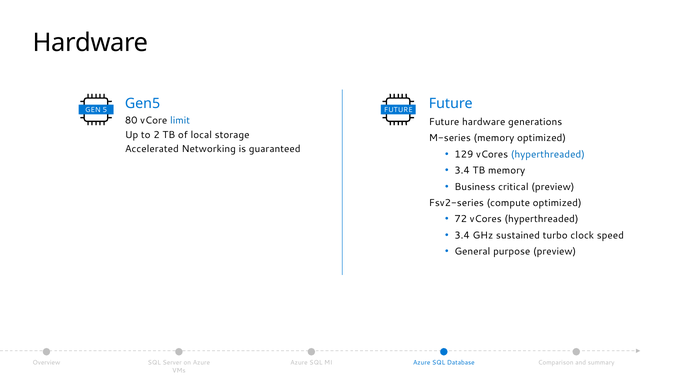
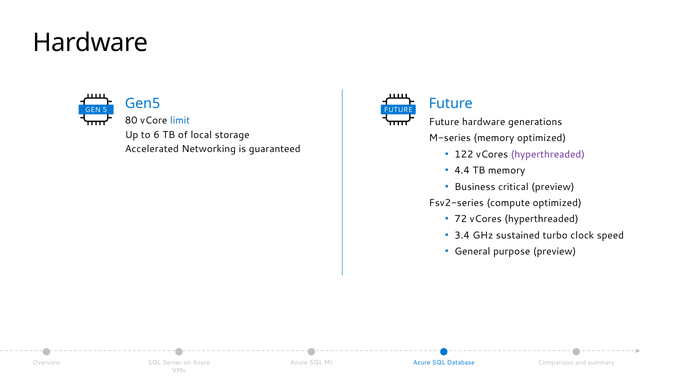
2: 2 -> 6
129: 129 -> 122
hyperthreaded at (548, 154) colour: blue -> purple
3.4 at (462, 170): 3.4 -> 4.4
